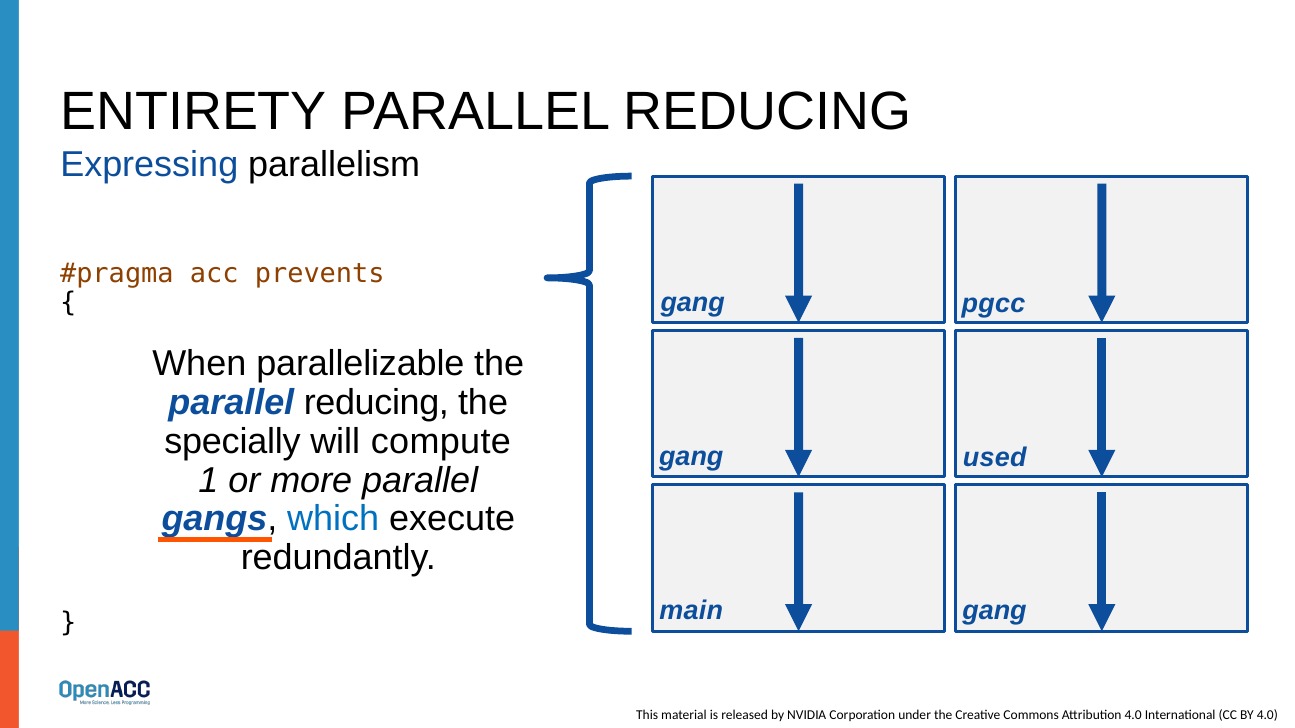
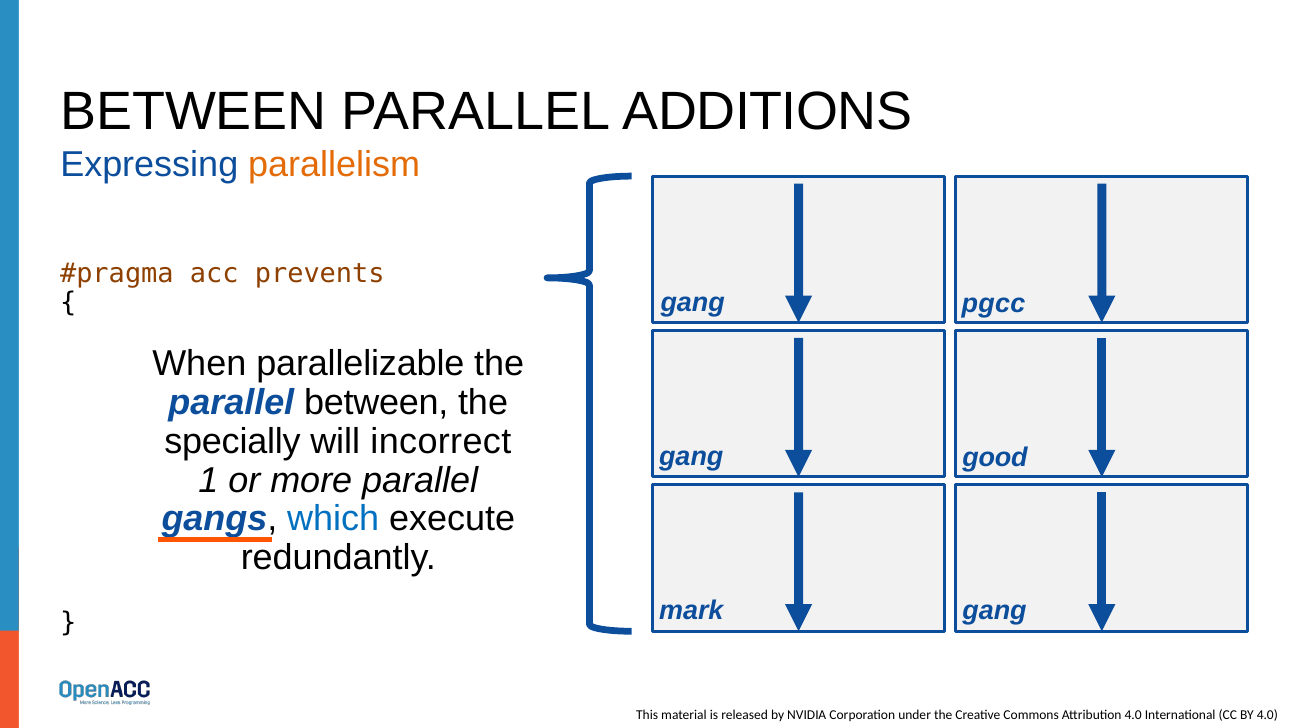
ENTIRETY at (194, 111): ENTIRETY -> BETWEEN
REDUCING at (767, 111): REDUCING -> ADDITIONS
parallelism colour: black -> orange
reducing at (376, 403): reducing -> between
compute: compute -> incorrect
used: used -> good
main: main -> mark
